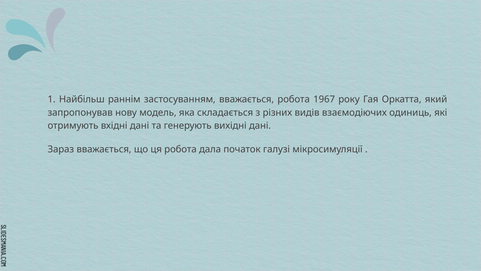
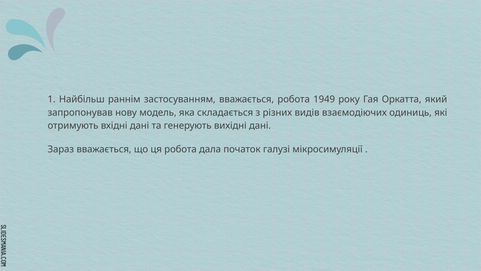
1967: 1967 -> 1949
